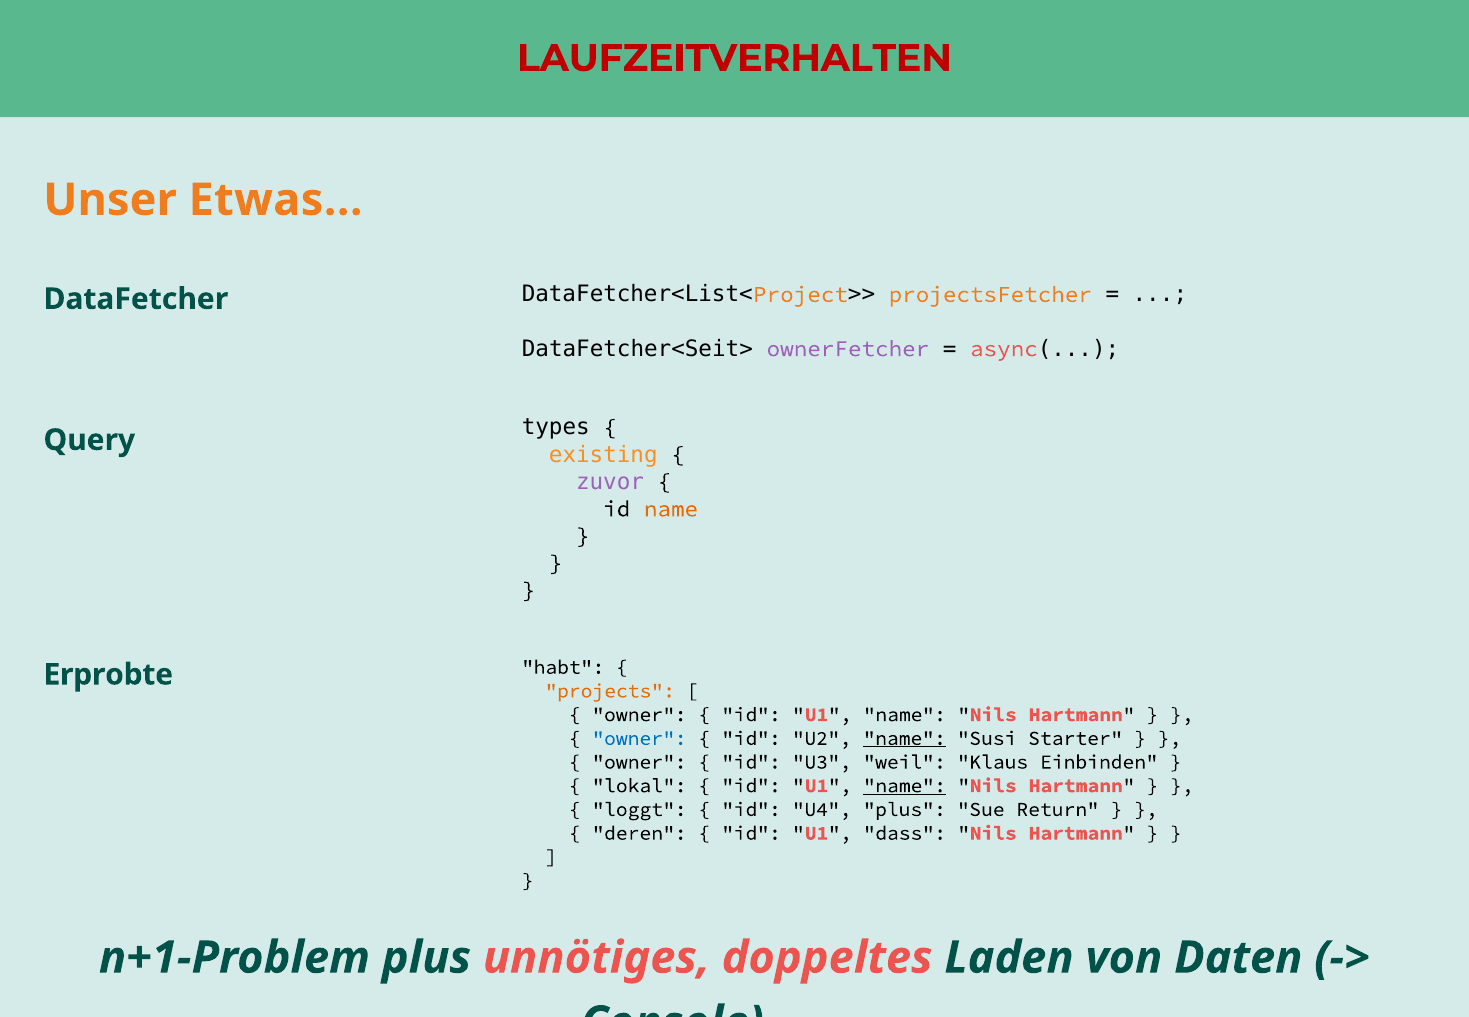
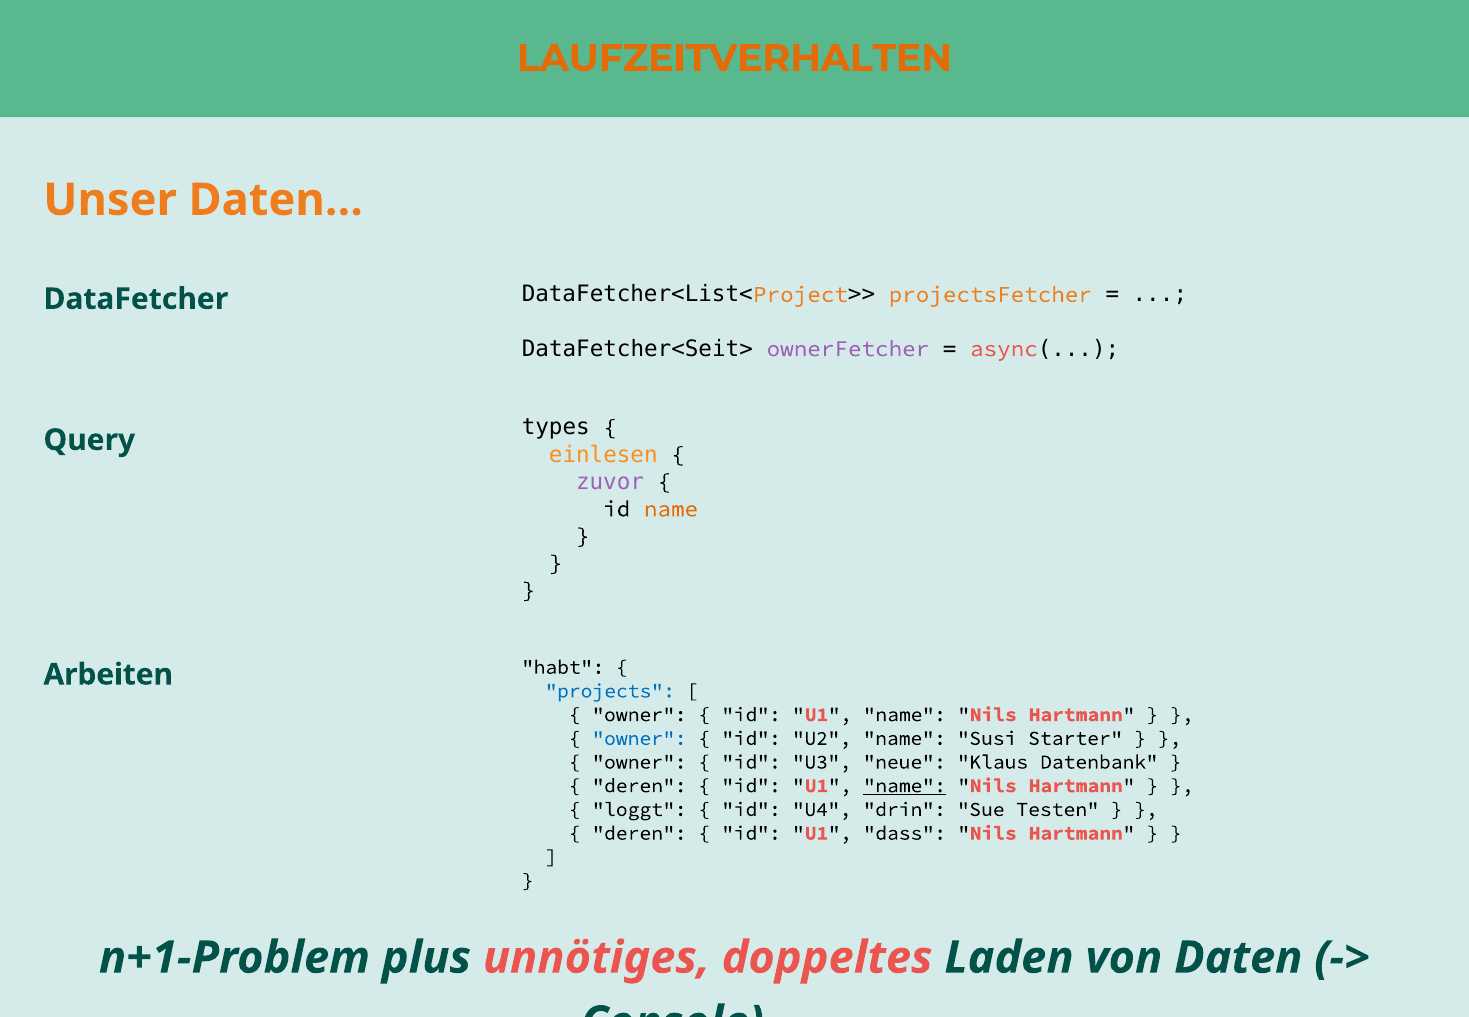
LAUFZEITVERHALTEN colour: red -> orange
Unser Etwas: Etwas -> Daten
existing: existing -> einlesen
Erprobte: Erprobte -> Arbeiten
projects colour: orange -> blue
name at (905, 738) underline: present -> none
weil: weil -> neue
Einbinden: Einbinden -> Datenbank
lokal at (639, 786): lokal -> deren
U4 plus: plus -> drin
Return: Return -> Testen
